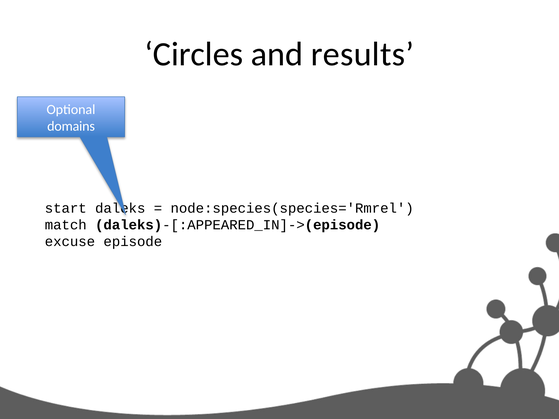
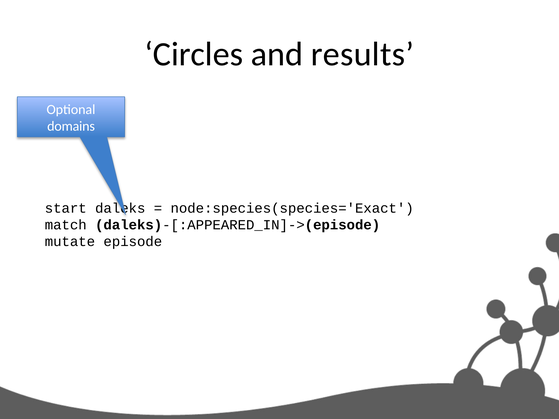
node:species(species='Rmrel: node:species(species='Rmrel -> node:species(species='Exact
excuse: excuse -> mutate
